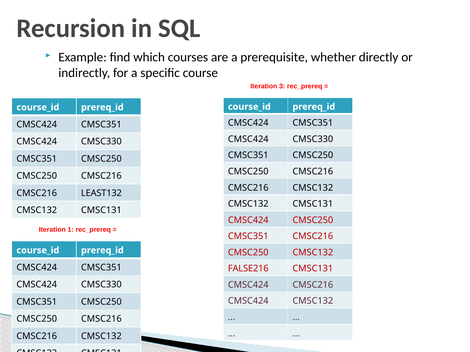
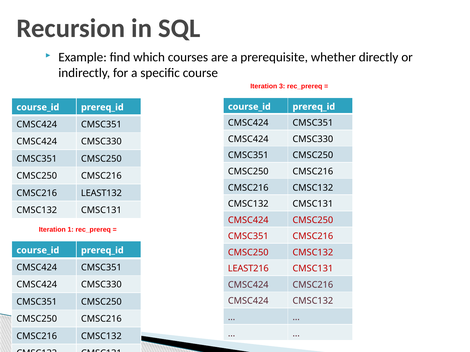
FALSE216: FALSE216 -> LEAST216
